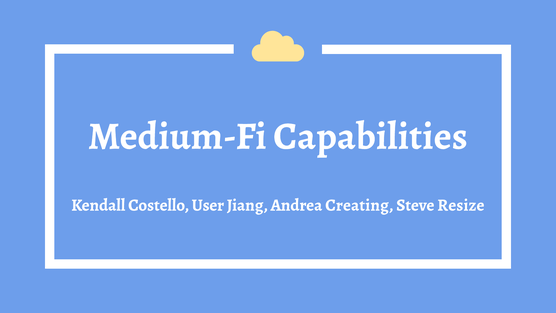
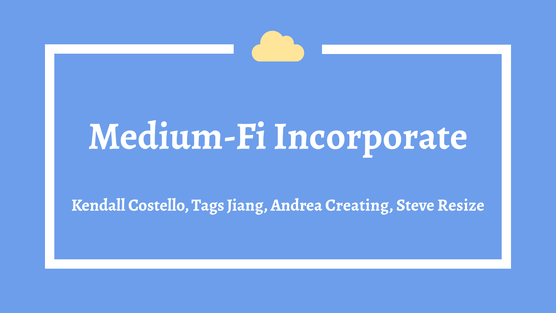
Capabilities: Capabilities -> Incorporate
User: User -> Tags
